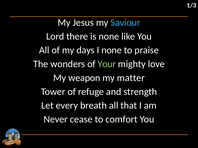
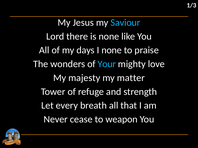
Your colour: light green -> light blue
weapon: weapon -> majesty
comfort: comfort -> weapon
